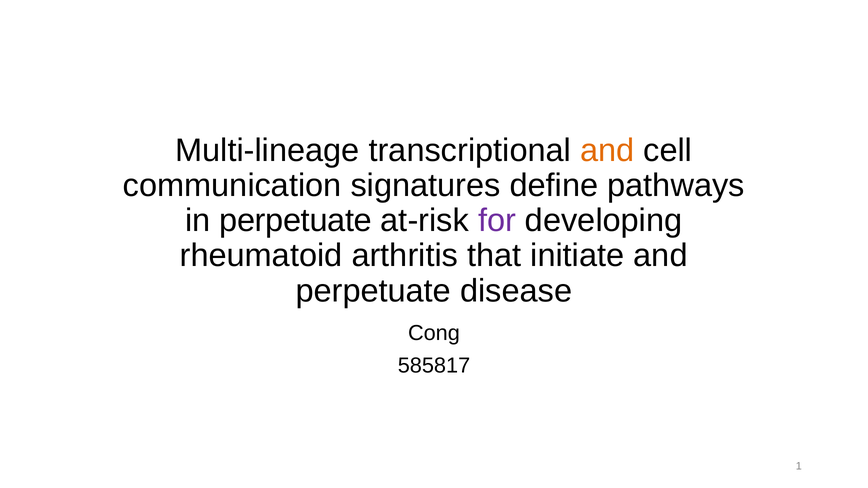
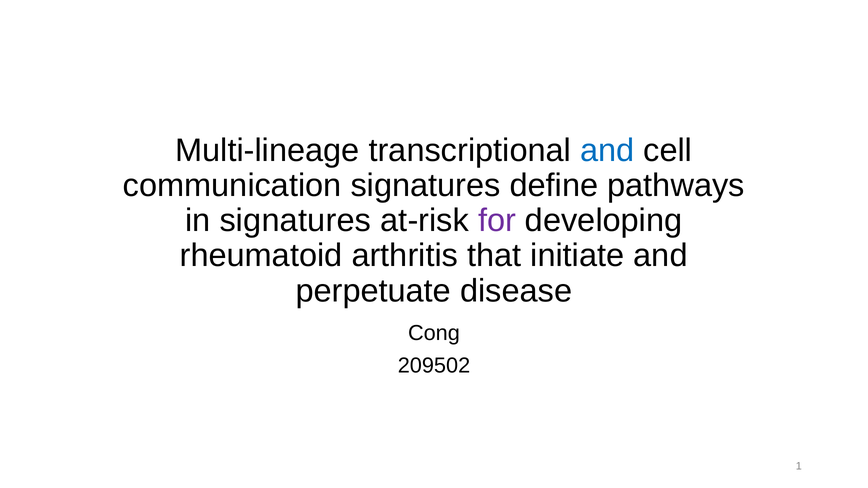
and at (607, 150) colour: orange -> blue
in perpetuate: perpetuate -> signatures
585817: 585817 -> 209502
